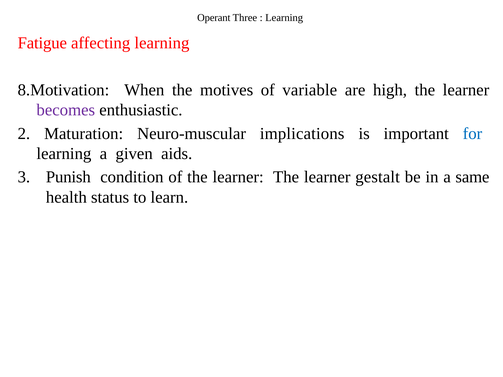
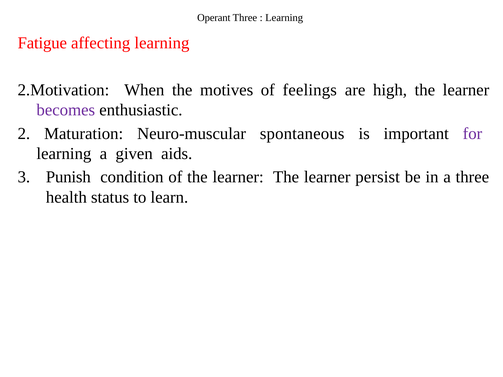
8.Motivation: 8.Motivation -> 2.Motivation
variable: variable -> feelings
implications: implications -> spontaneous
for colour: blue -> purple
gestalt: gestalt -> persist
a same: same -> three
